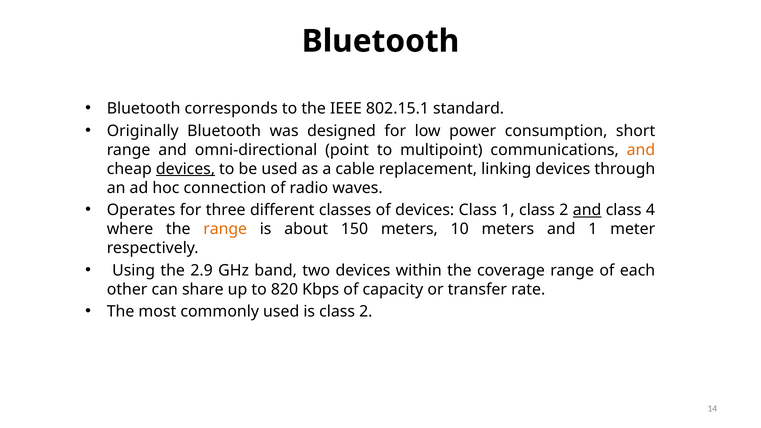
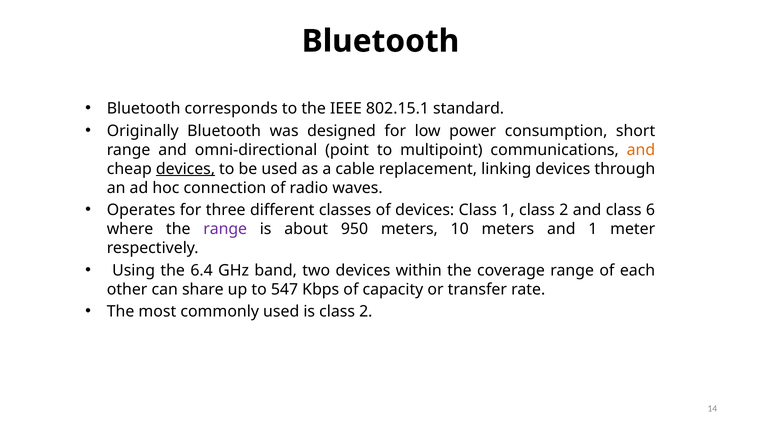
and at (587, 210) underline: present -> none
4: 4 -> 6
range at (225, 229) colour: orange -> purple
150: 150 -> 950
2.9: 2.9 -> 6.4
820: 820 -> 547
